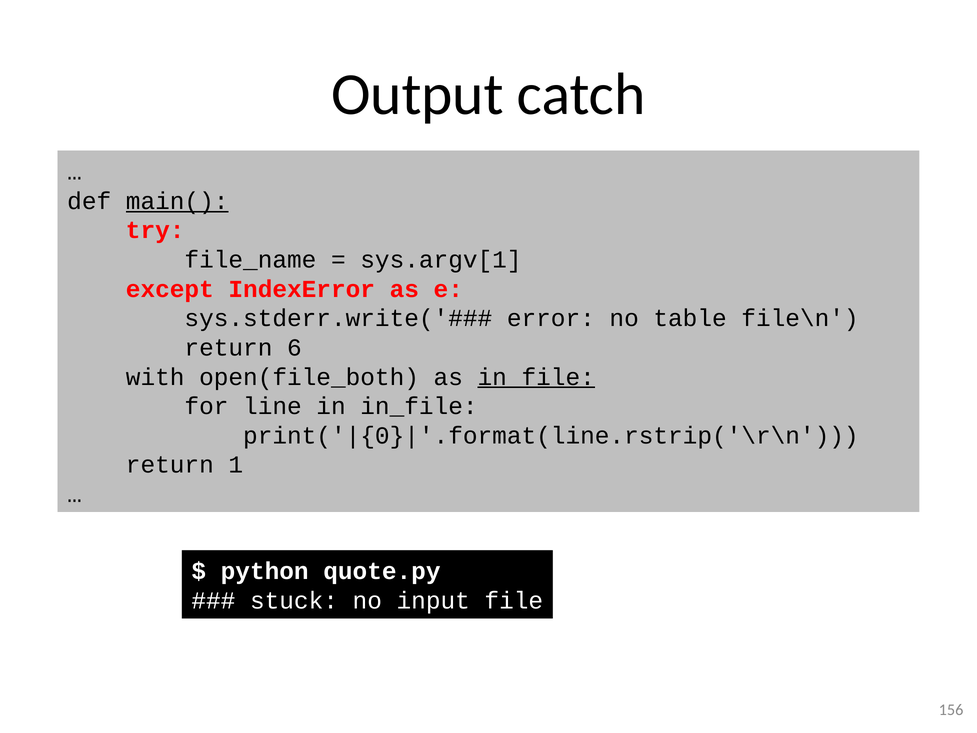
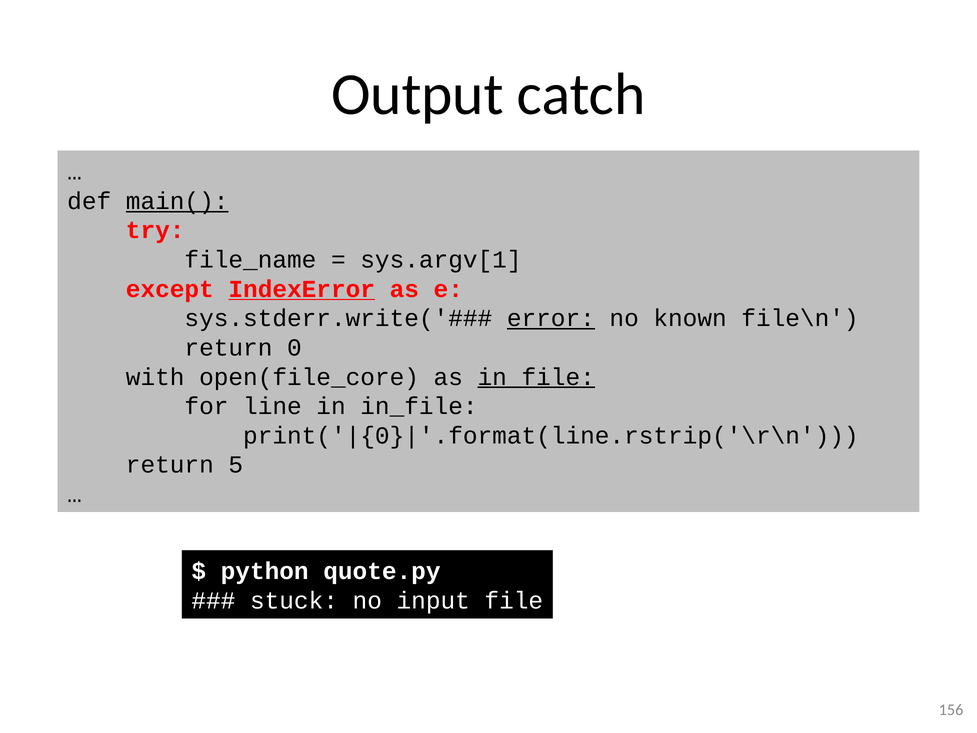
IndexError underline: none -> present
error underline: none -> present
table: table -> known
6: 6 -> 0
open(file_both: open(file_both -> open(file_core
1: 1 -> 5
